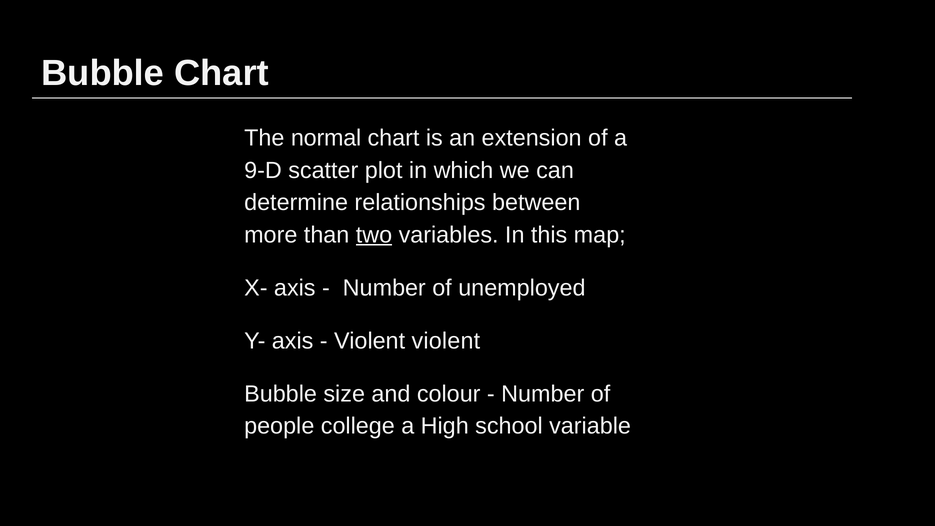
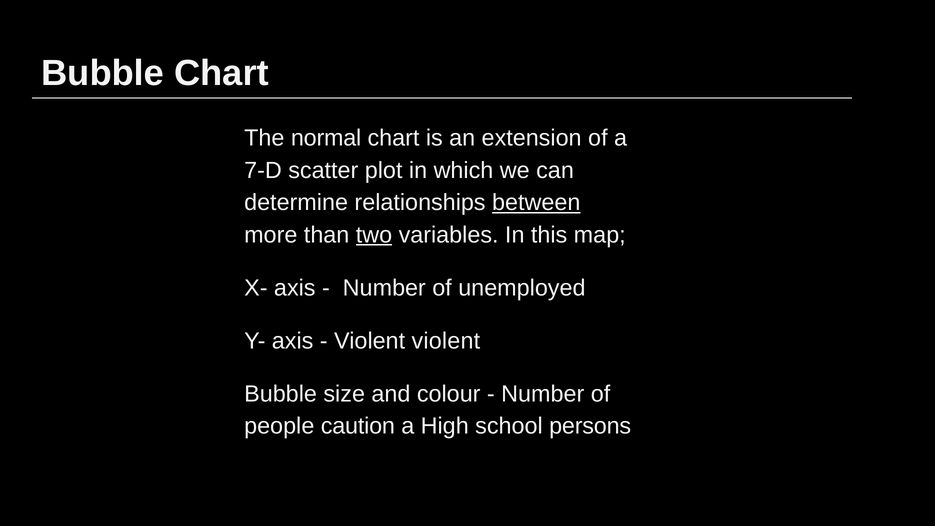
9-D: 9-D -> 7-D
between underline: none -> present
college: college -> caution
variable: variable -> persons
